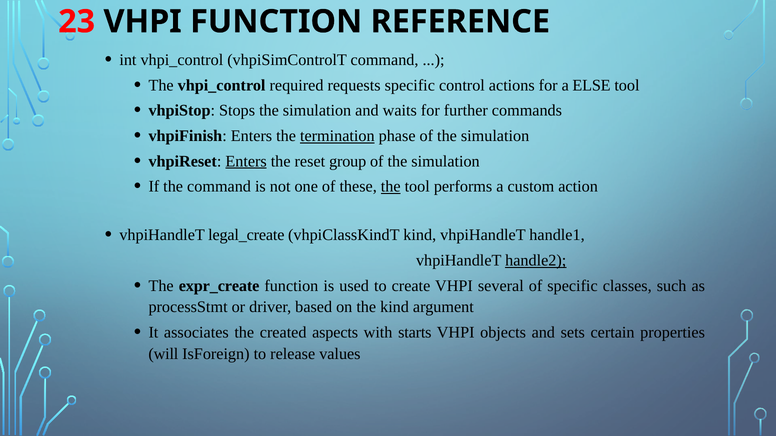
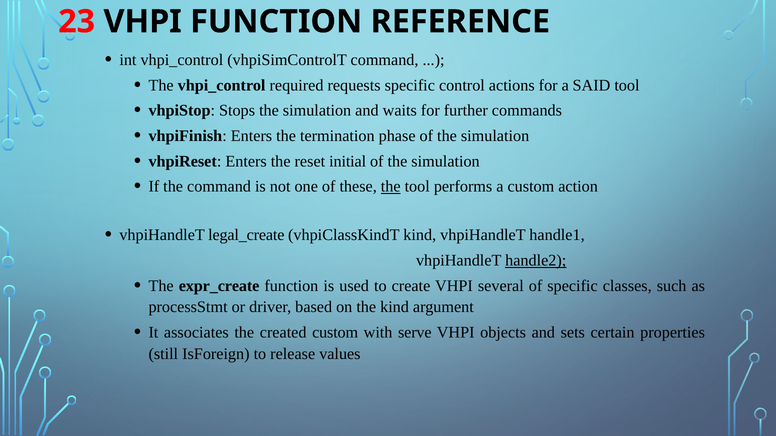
ELSE: ELSE -> SAID
termination underline: present -> none
Enters at (246, 161) underline: present -> none
group: group -> initial
created aspects: aspects -> custom
starts: starts -> serve
will: will -> still
